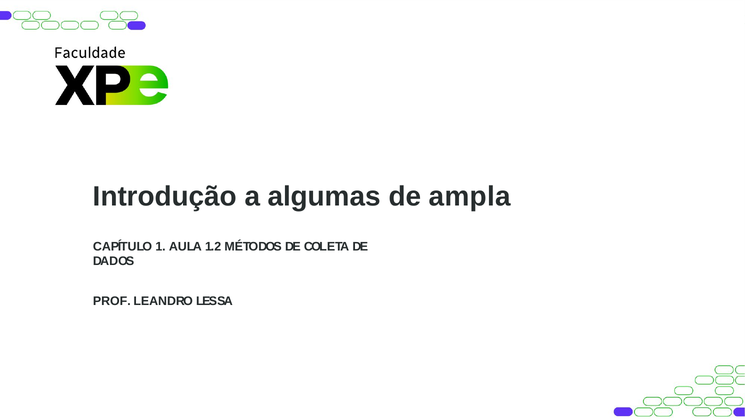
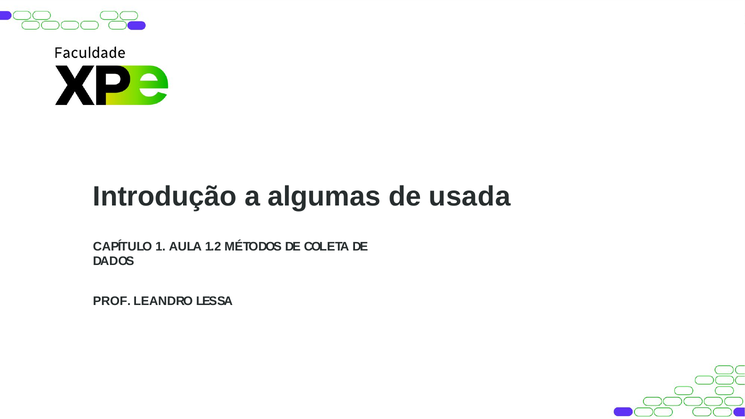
ampla: ampla -> usada
